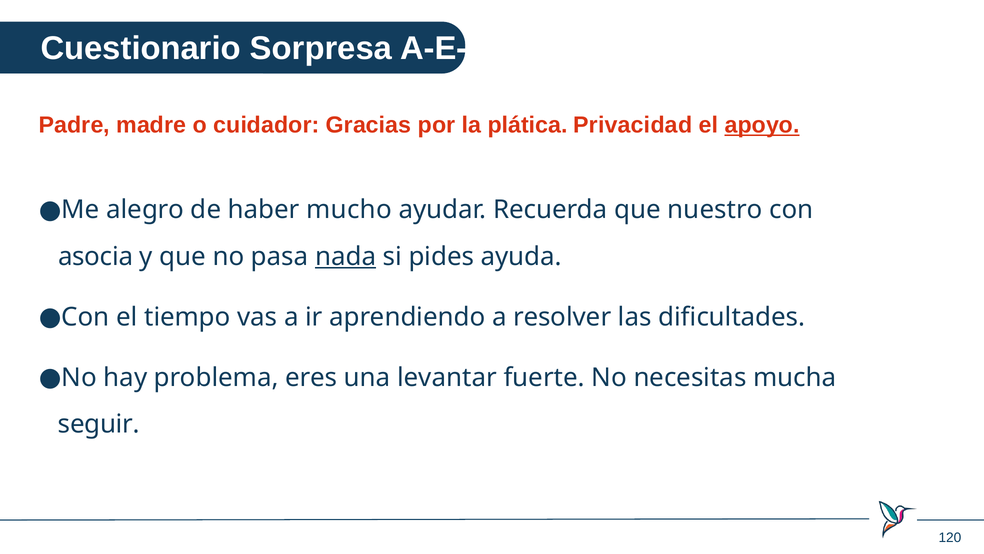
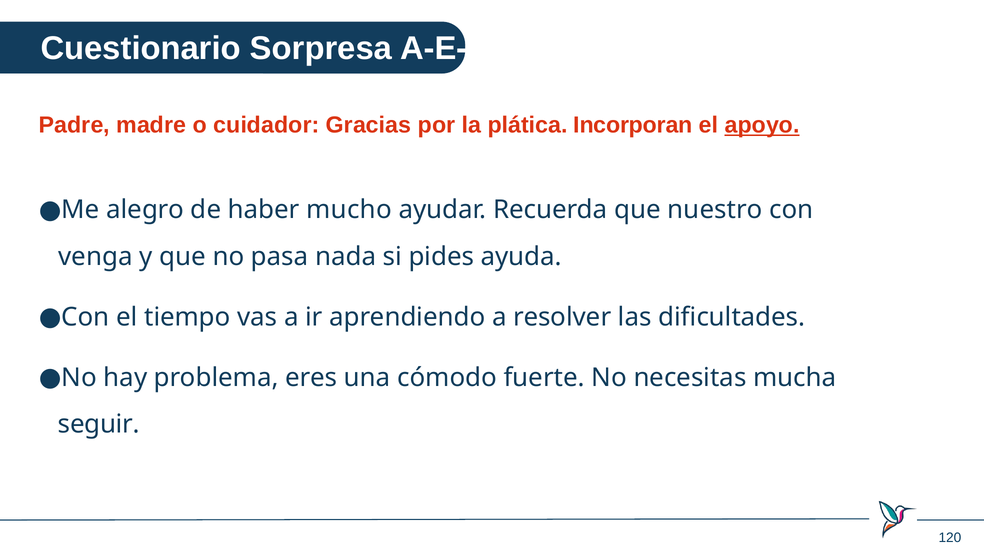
Privacidad: Privacidad -> Incorporan
asocia: asocia -> venga
nada underline: present -> none
levantar: levantar -> cómodo
